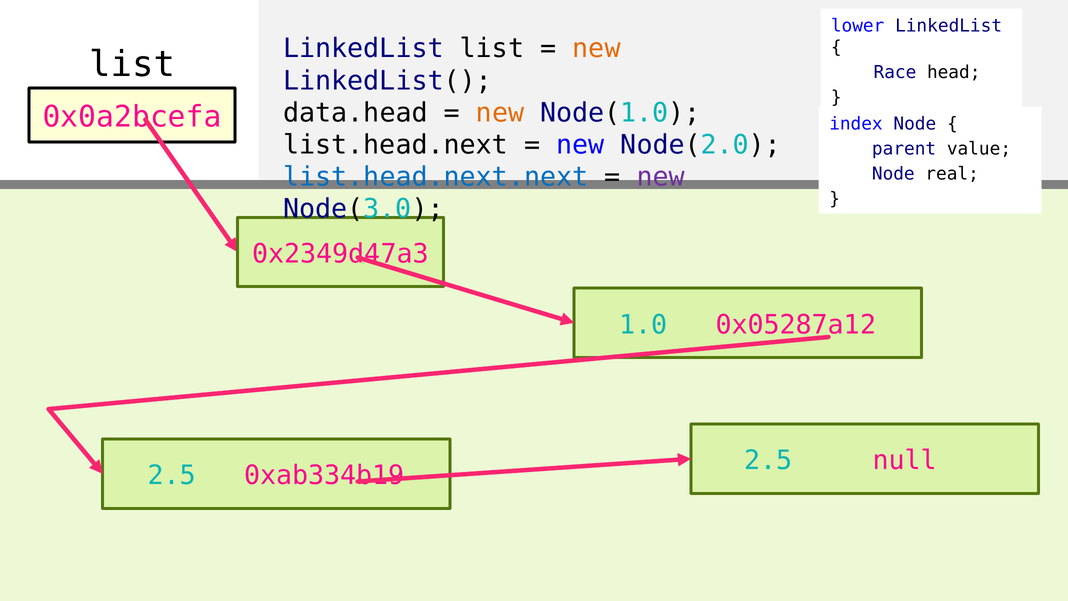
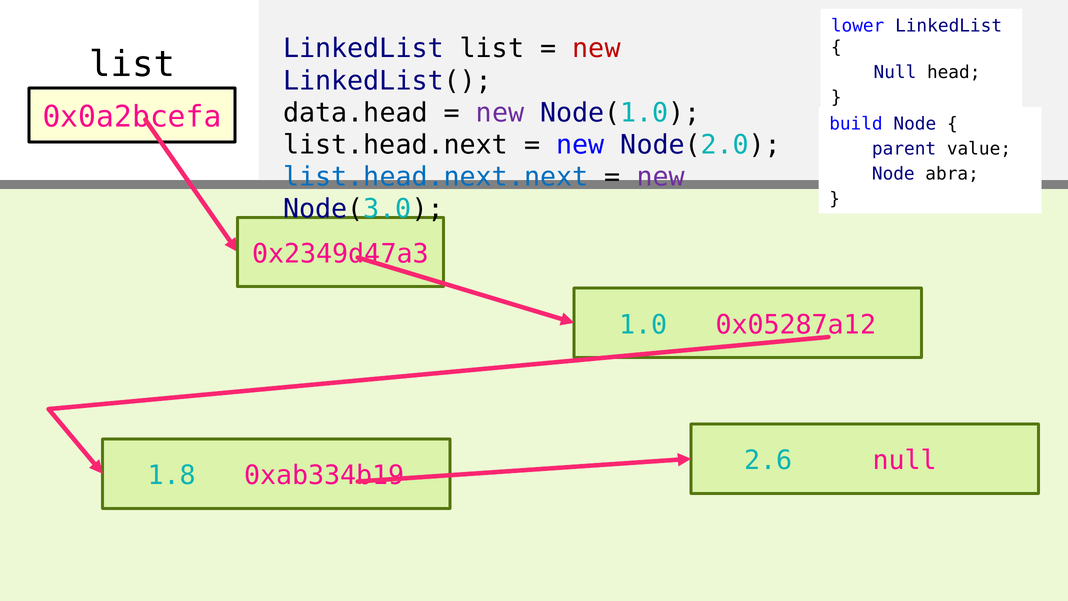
new at (597, 49) colour: orange -> red
Race at (895, 72): Race -> Null
new at (500, 113) colour: orange -> purple
index: index -> build
real: real -> abra
2.5 at (768, 460): 2.5 -> 2.6
2.5 at (172, 475): 2.5 -> 1.8
